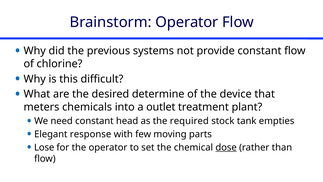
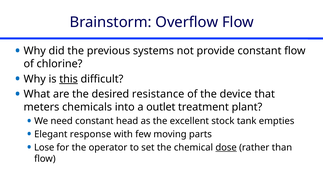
Brainstorm Operator: Operator -> Overflow
this underline: none -> present
determine: determine -> resistance
required: required -> excellent
